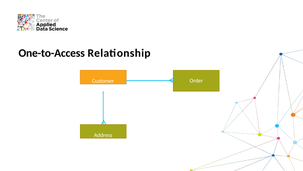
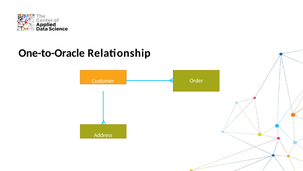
One-to-Access: One-to-Access -> One-to-Oracle
